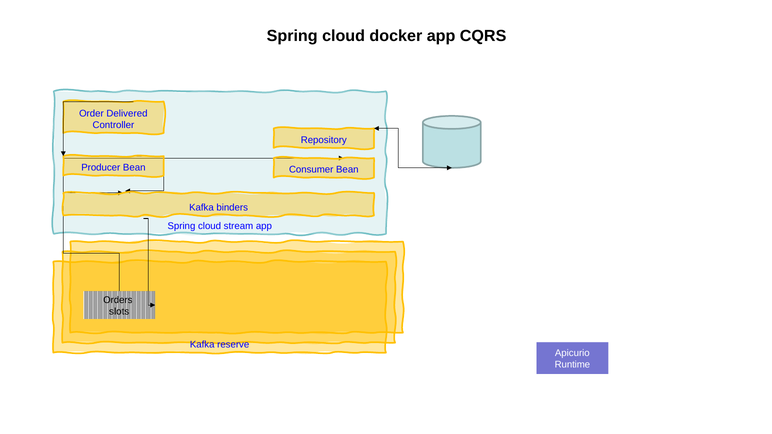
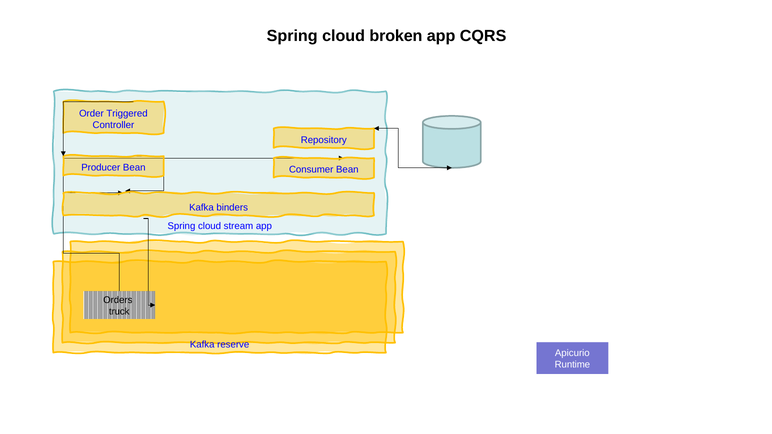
docker: docker -> broken
Delivered: Delivered -> Triggered
slots: slots -> truck
